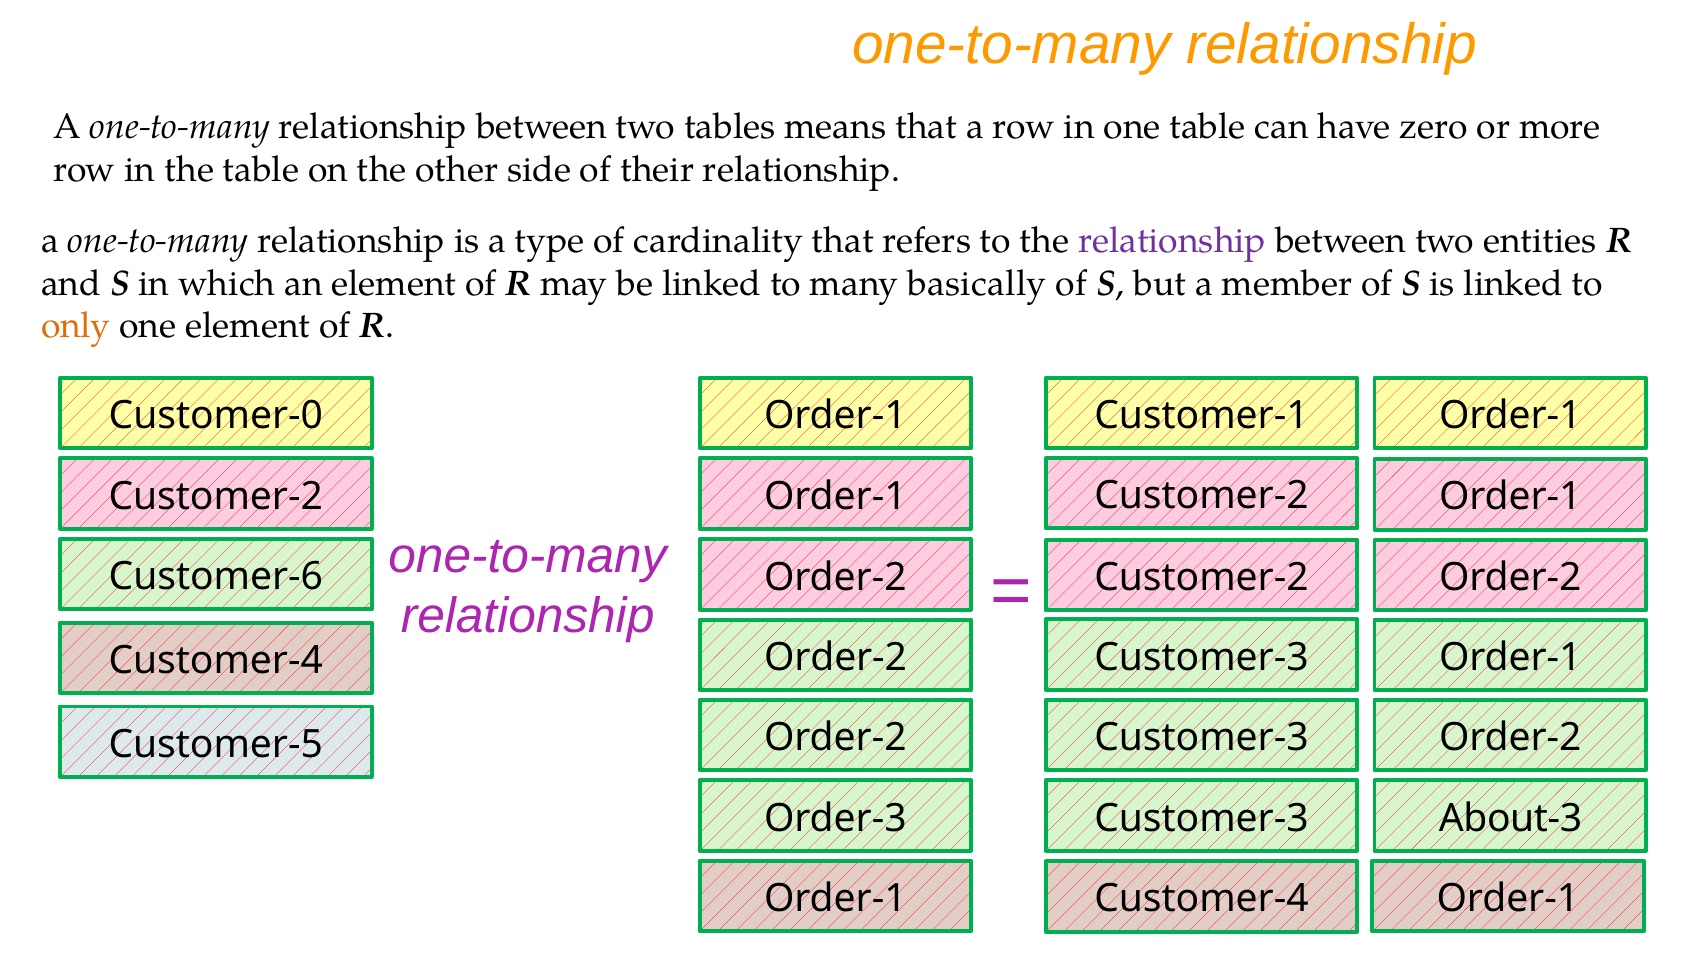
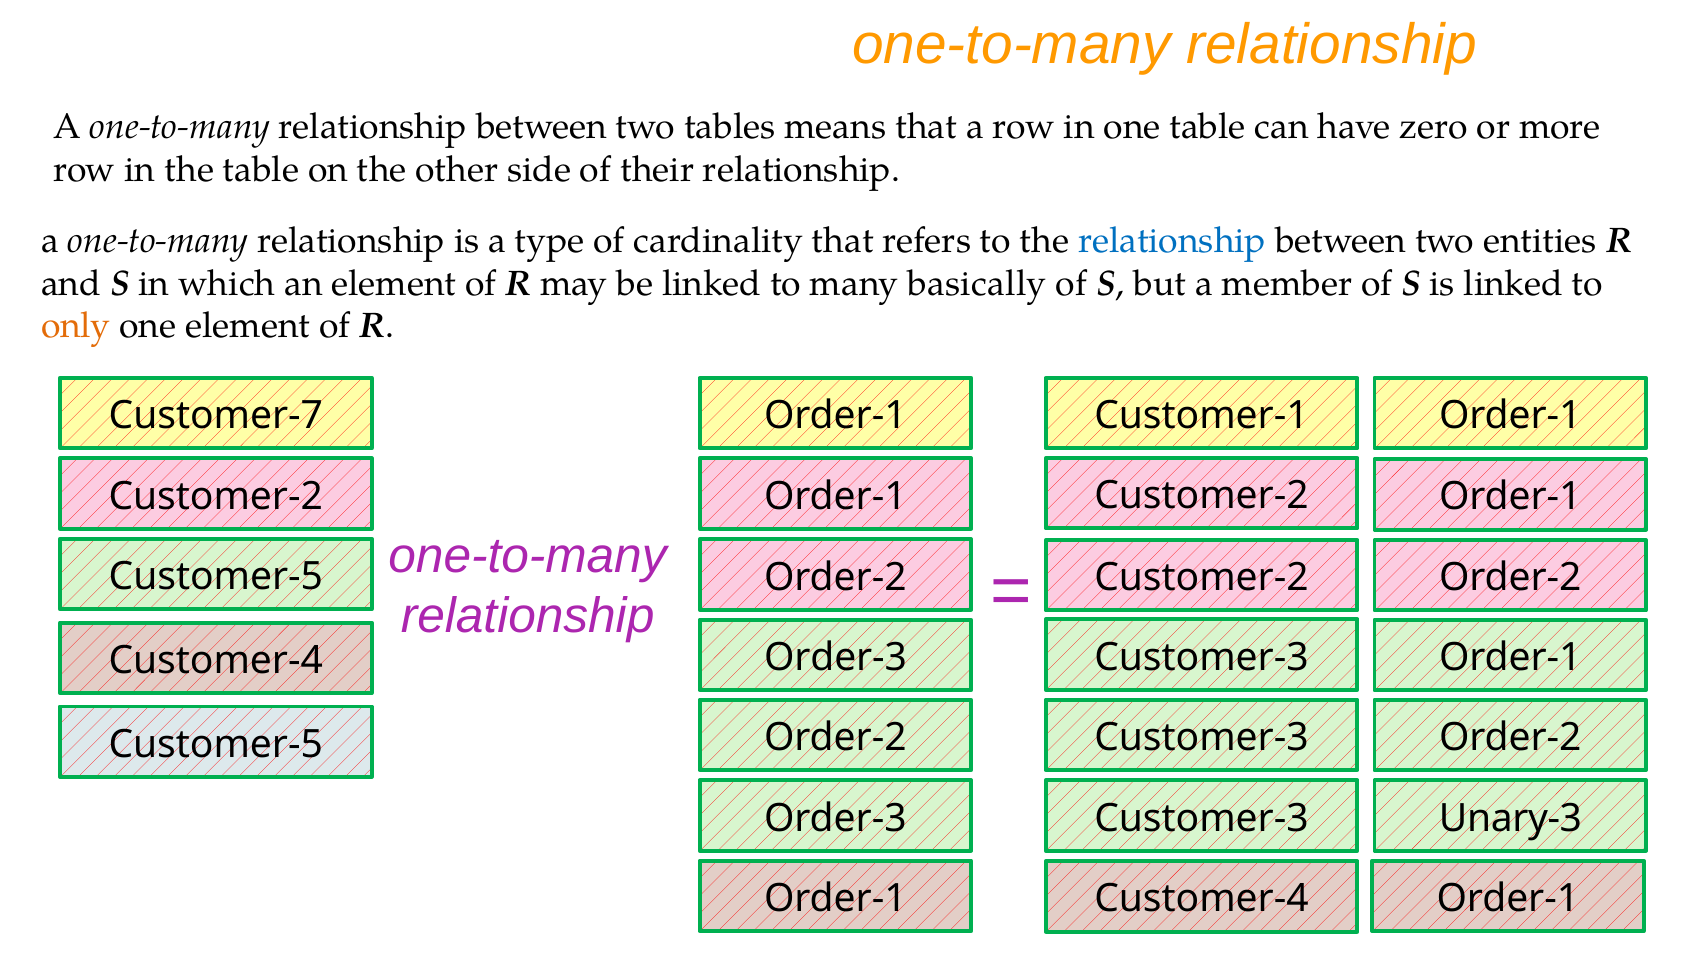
relationship at (1172, 241) colour: purple -> blue
Customer-0: Customer-0 -> Customer-7
Customer-6 at (216, 577): Customer-6 -> Customer-5
Order-2 at (836, 658): Order-2 -> Order-3
About-3: About-3 -> Unary-3
